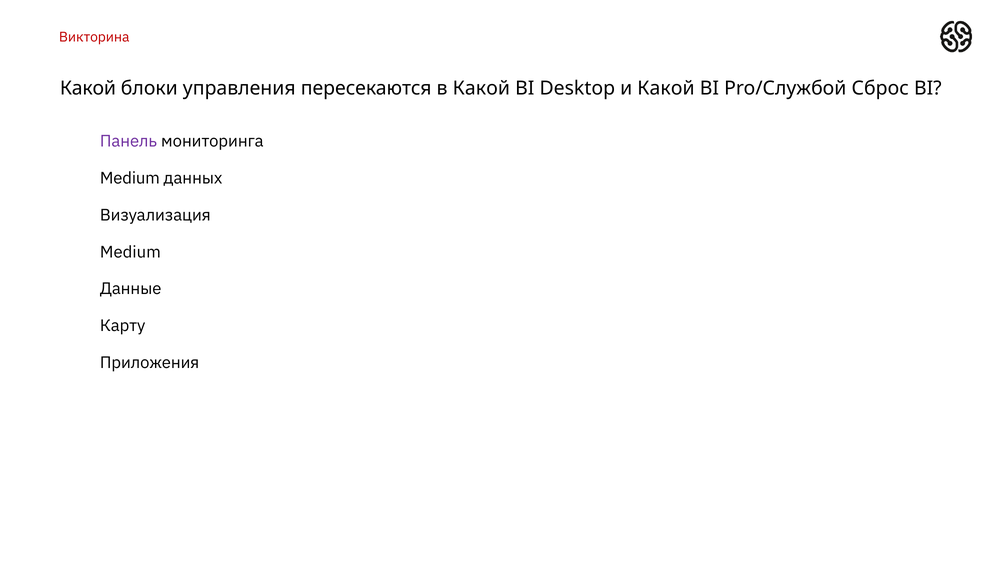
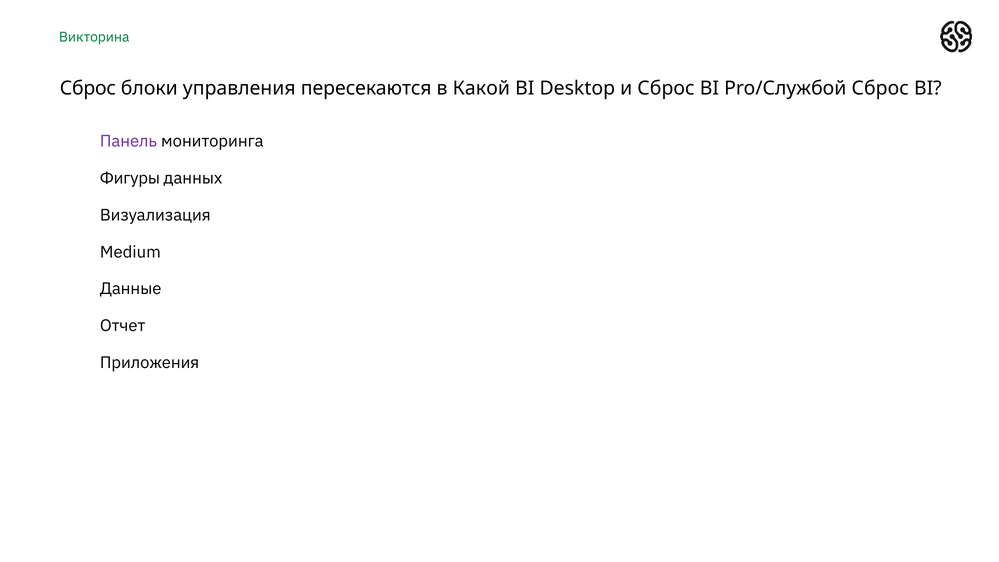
Викторина colour: red -> green
Какой at (88, 88): Какой -> Сброс
и Какой: Какой -> Сброс
Medium at (130, 178): Medium -> Фигуры
Карту: Карту -> Отчет
